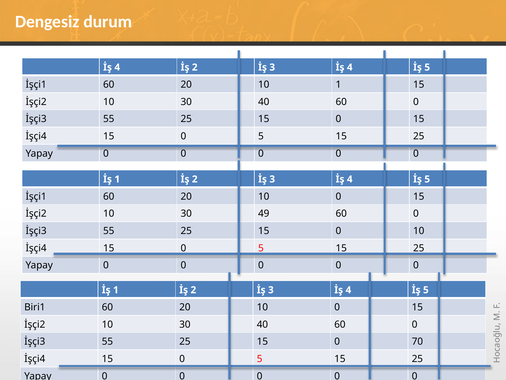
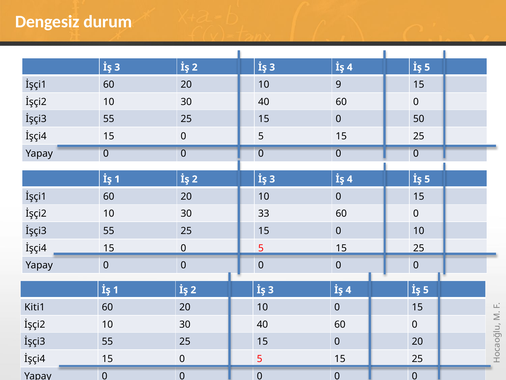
4 at (117, 67): 4 -> 3
10 1: 1 -> 9
15 0 15: 15 -> 50
49: 49 -> 33
Biri1: Biri1 -> Kiti1
0 70: 70 -> 20
